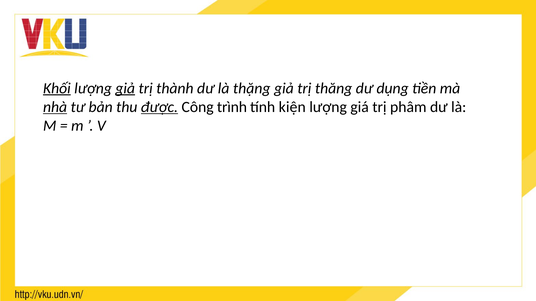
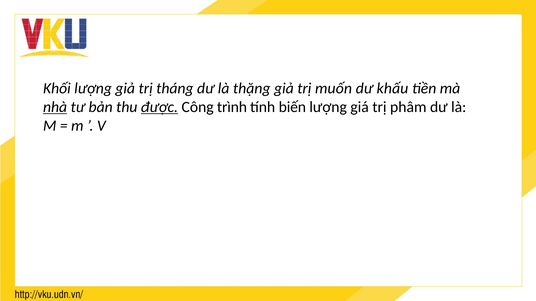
Khối underline: present -> none
giả at (125, 88) underline: present -> none
thành: thành -> tháng
thăng: thăng -> muốn
dụng: dụng -> khấu
kiện: kiện -> biến
